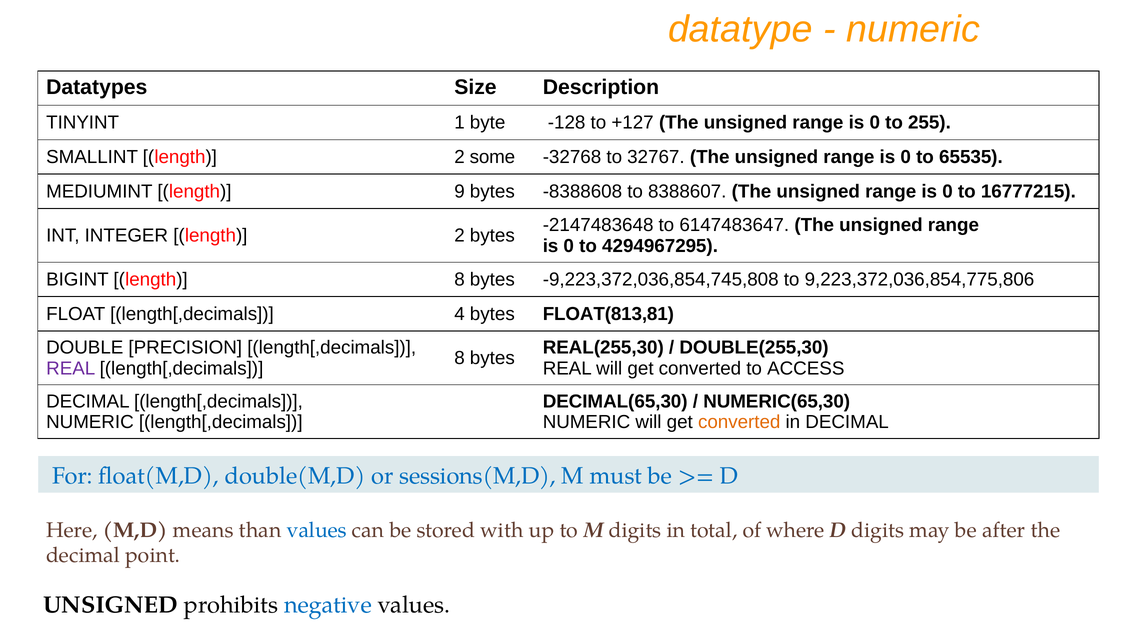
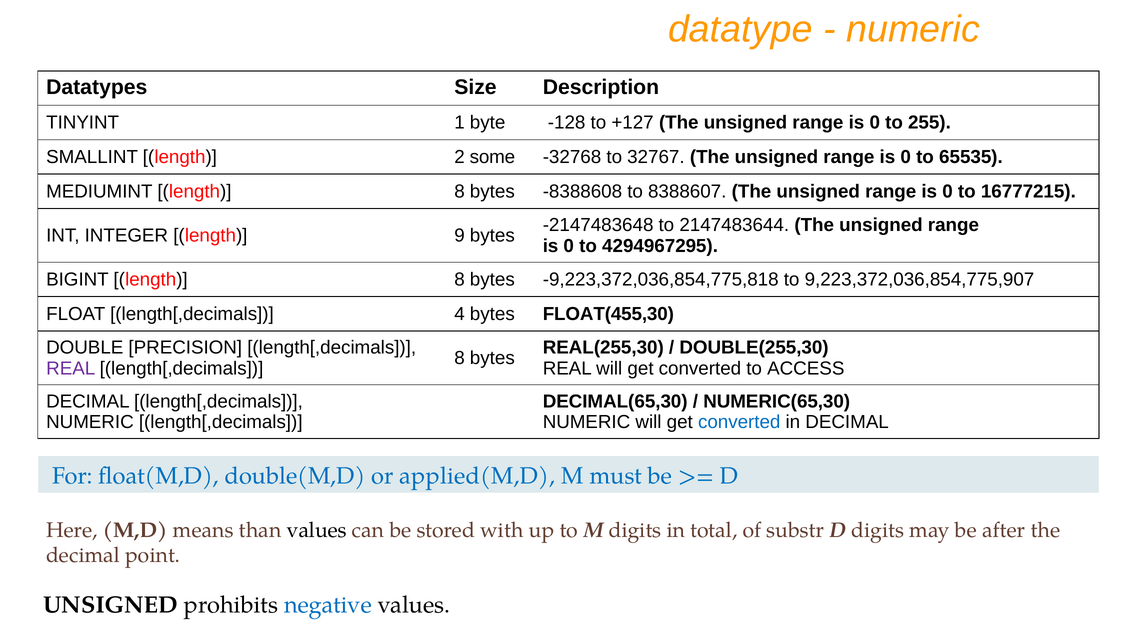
MEDIUMINT length 9: 9 -> 8
6147483647: 6147483647 -> 2147483644
INTEGER length 2: 2 -> 9
-9,223,372,036,854,745,808: -9,223,372,036,854,745,808 -> -9,223,372,036,854,775,818
9,223,372,036,854,775,806: 9,223,372,036,854,775,806 -> 9,223,372,036,854,775,907
FLOAT(813,81: FLOAT(813,81 -> FLOAT(455,30
converted at (739, 422) colour: orange -> blue
sessions(M,D: sessions(M,D -> applied(M,D
values at (317, 530) colour: blue -> black
where: where -> substr
